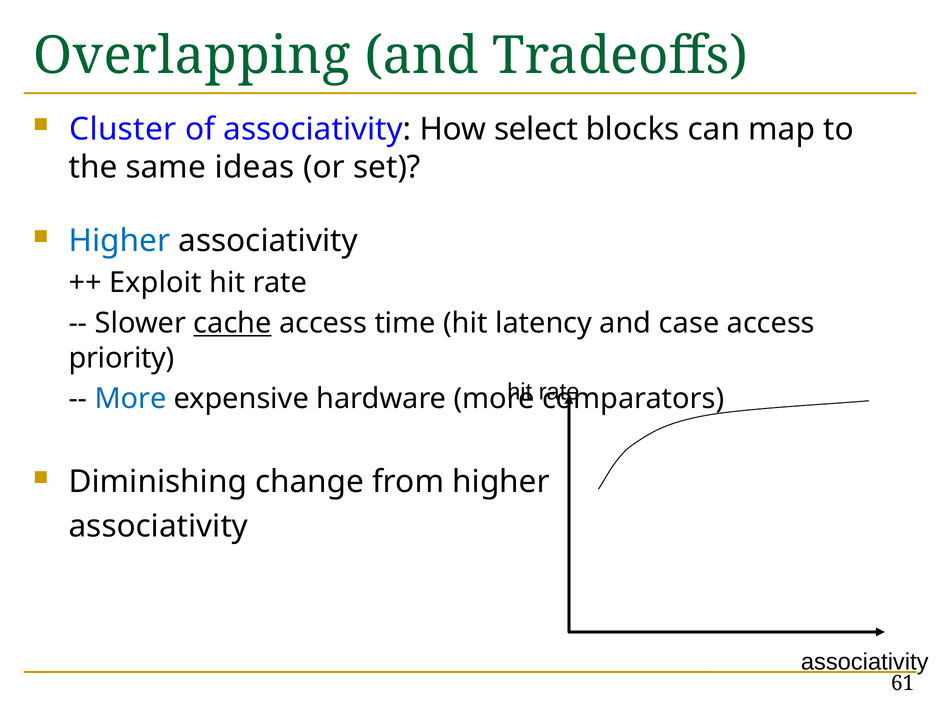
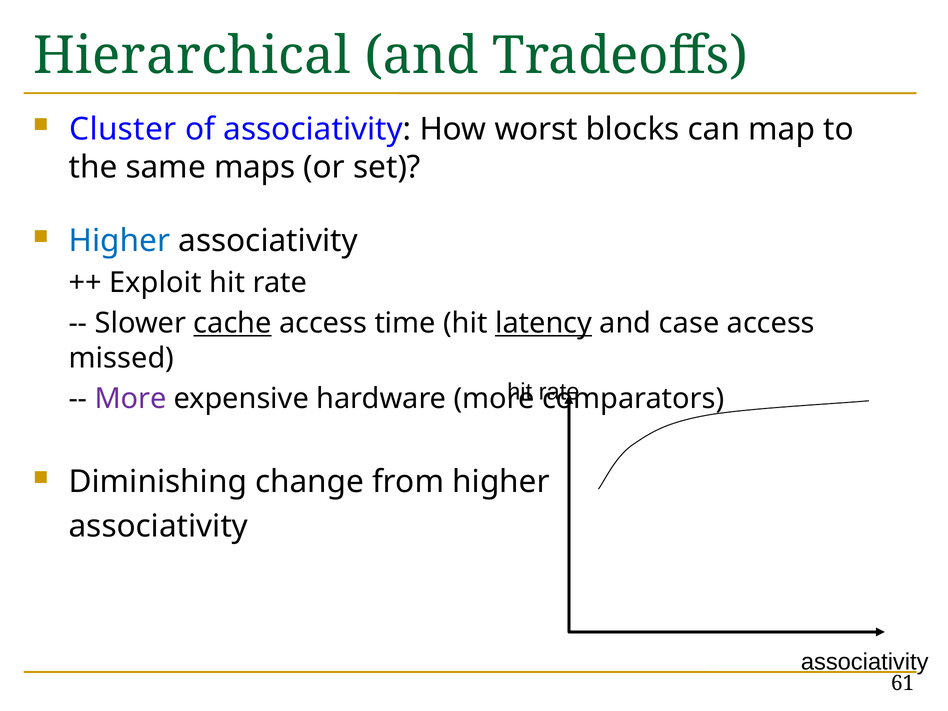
Overlapping: Overlapping -> Hierarchical
select: select -> worst
ideas: ideas -> maps
latency underline: none -> present
priority: priority -> missed
More at (131, 399) colour: blue -> purple
